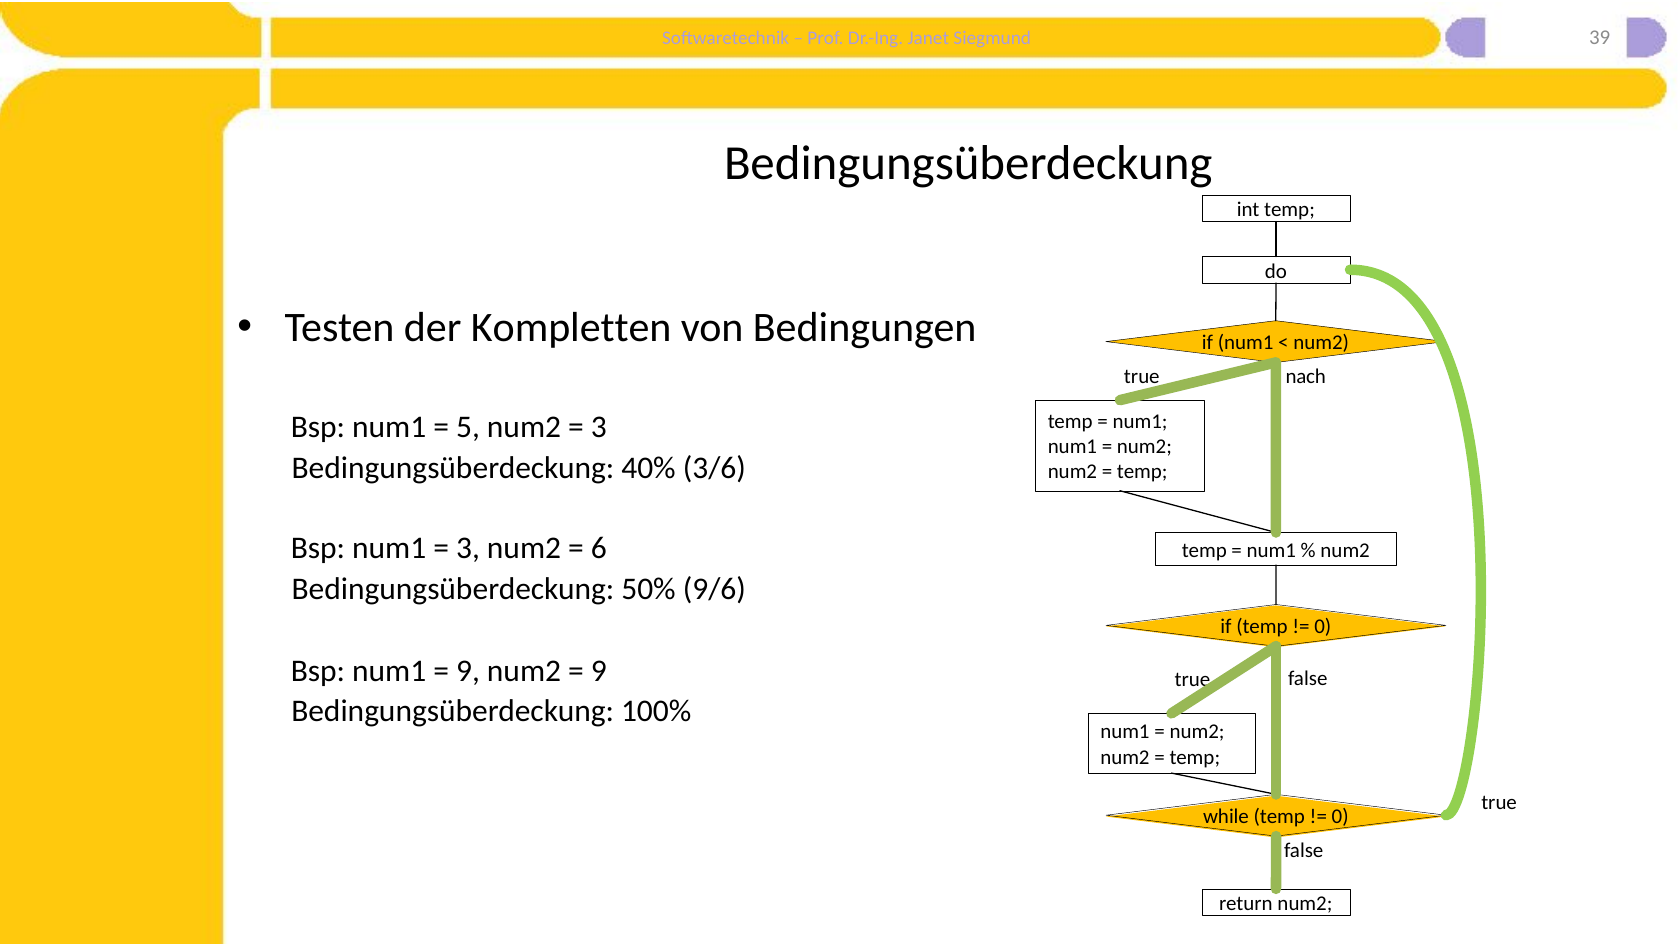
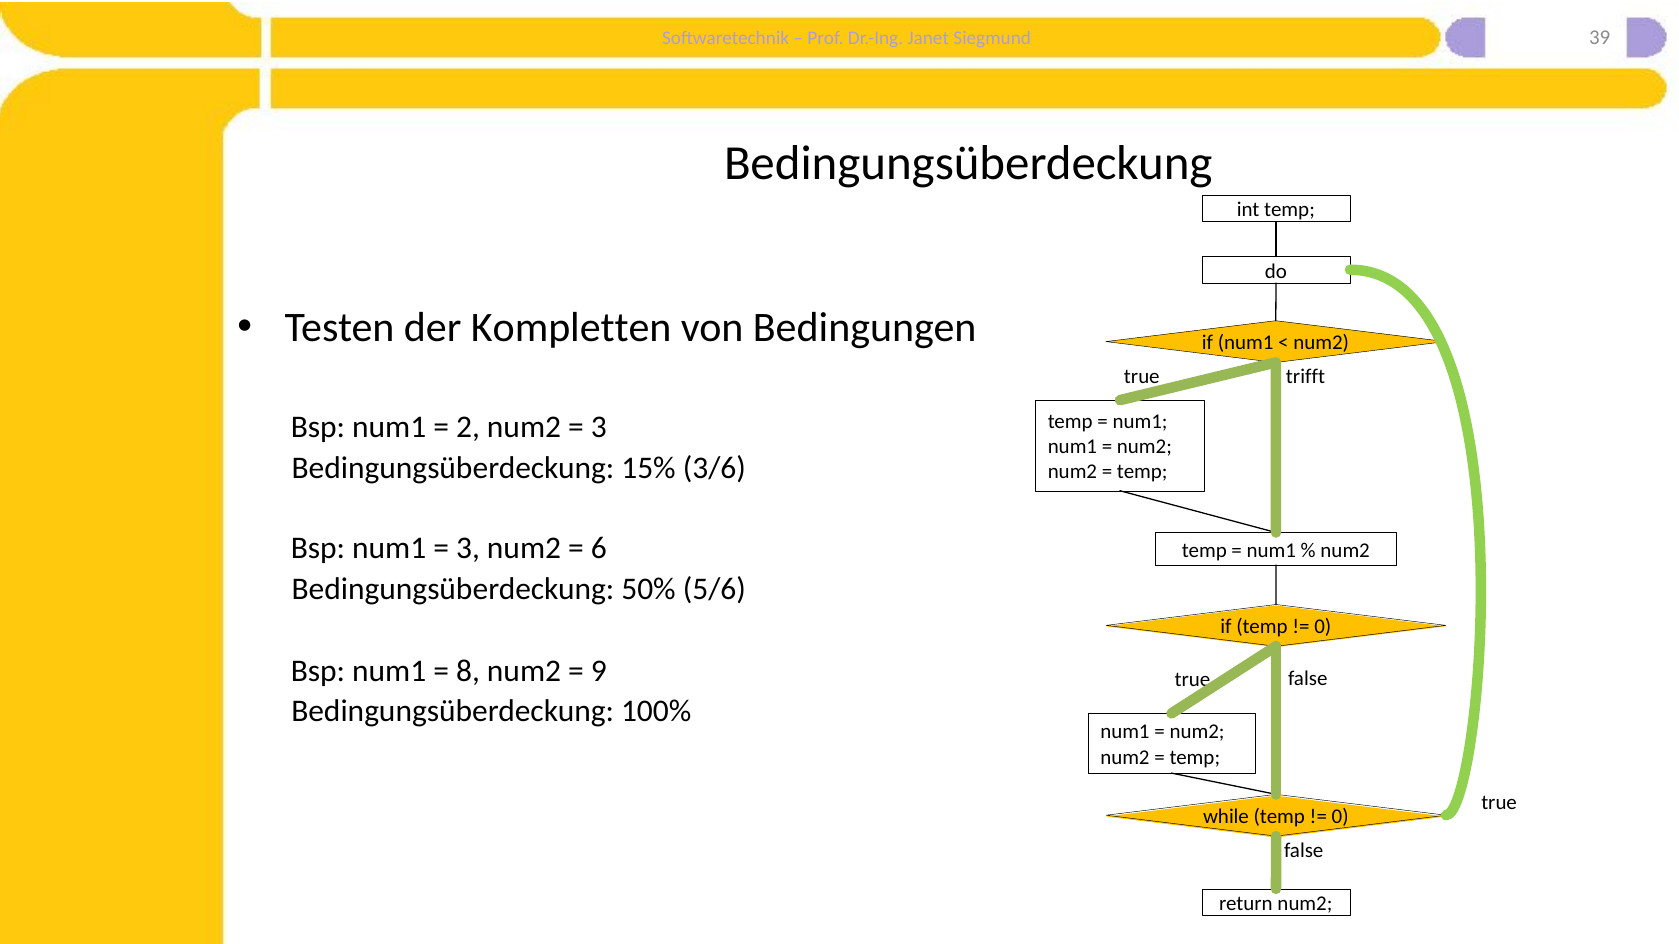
nach: nach -> trifft
5: 5 -> 2
40%: 40% -> 15%
9/6: 9/6 -> 5/6
9 at (468, 672): 9 -> 8
